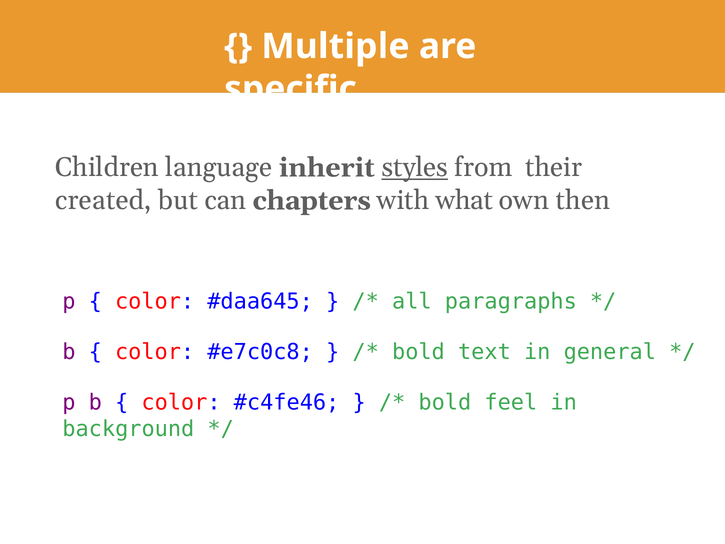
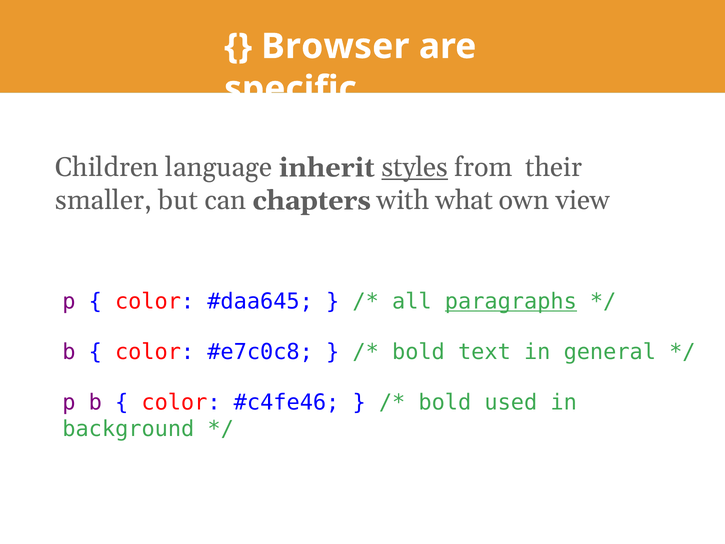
Multiple: Multiple -> Browser
created: created -> smaller
then: then -> view
paragraphs underline: none -> present
feel: feel -> used
